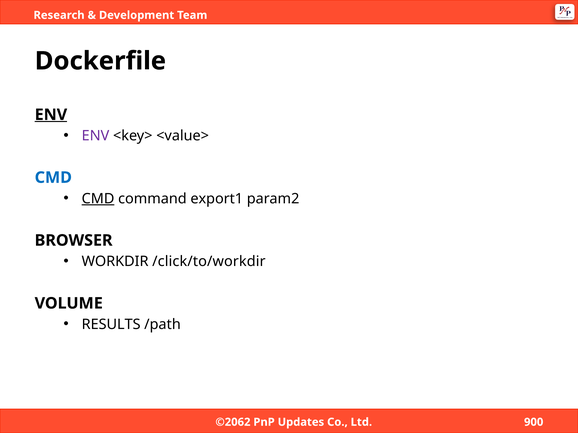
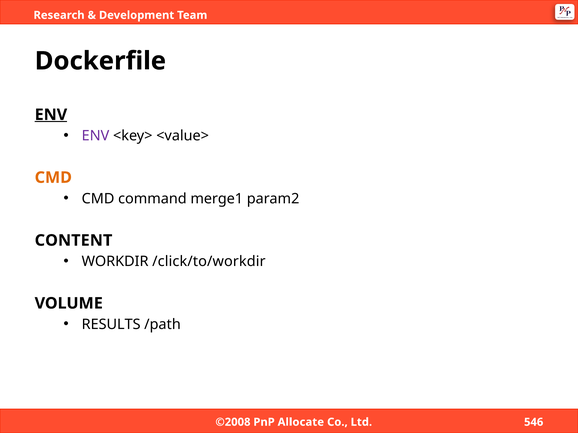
CMD at (53, 178) colour: blue -> orange
CMD at (98, 199) underline: present -> none
export1: export1 -> merge1
BROWSER: BROWSER -> CONTENT
©2062: ©2062 -> ©2008
Updates: Updates -> Allocate
900: 900 -> 546
